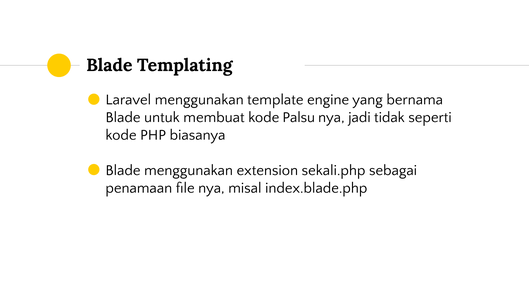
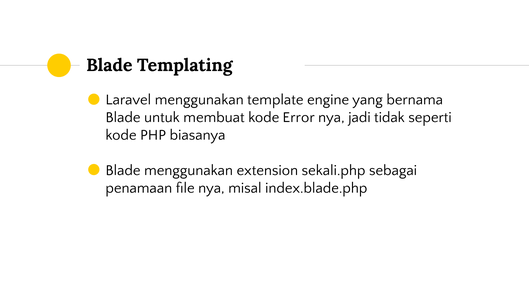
Palsu: Palsu -> Error
